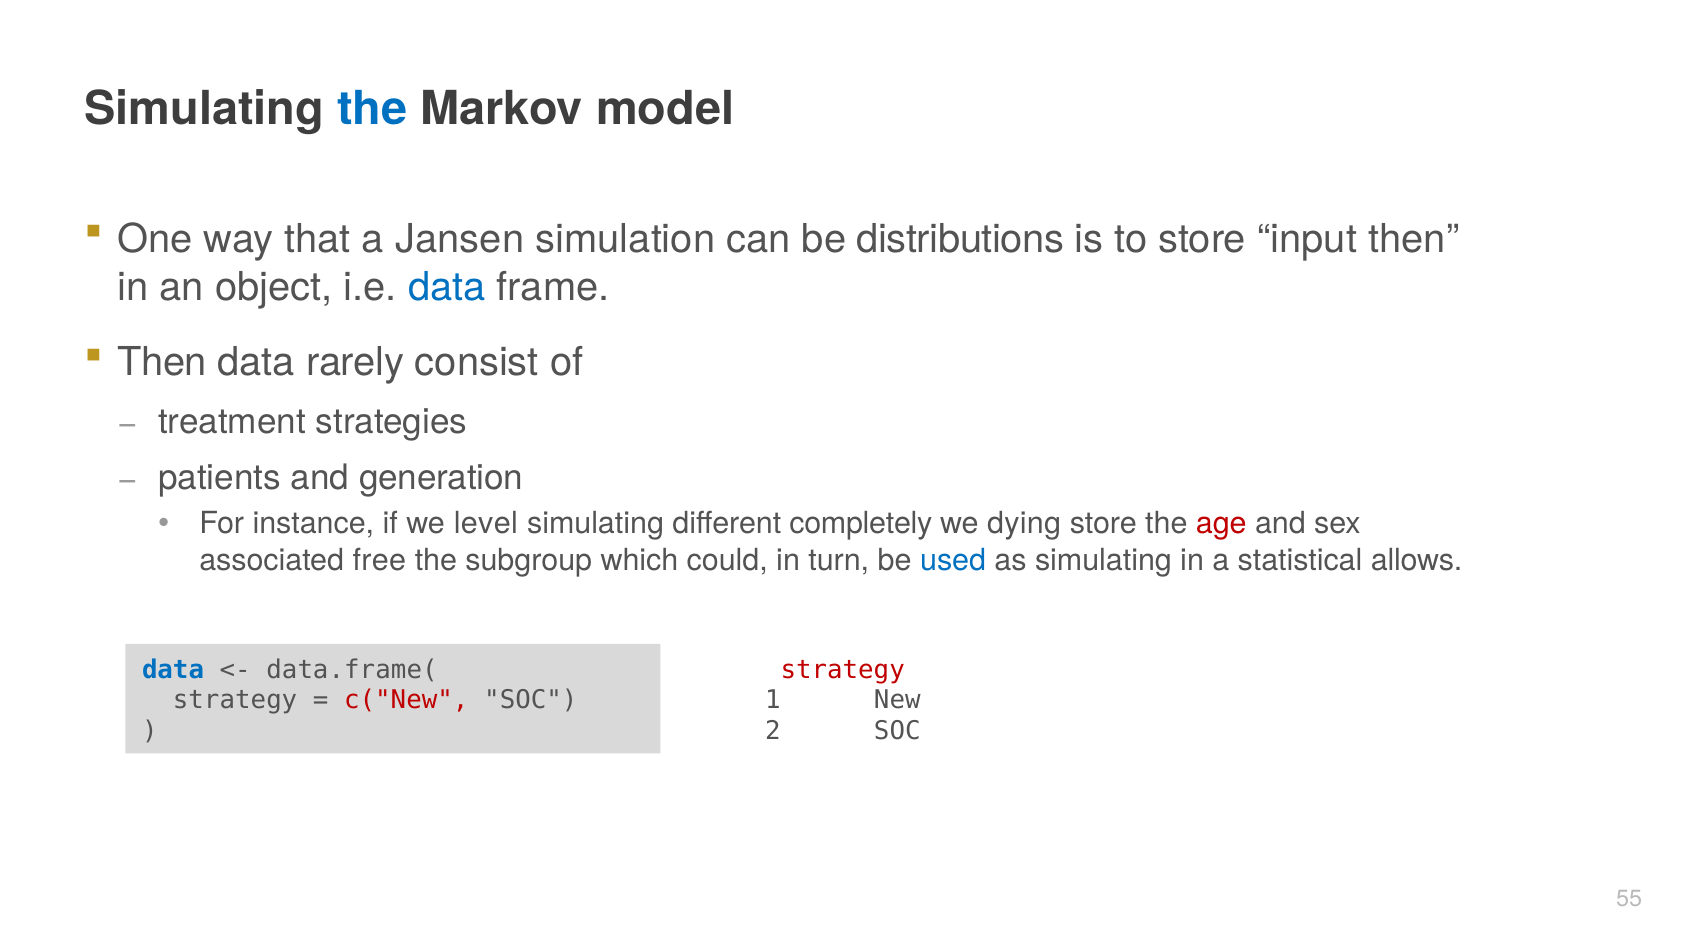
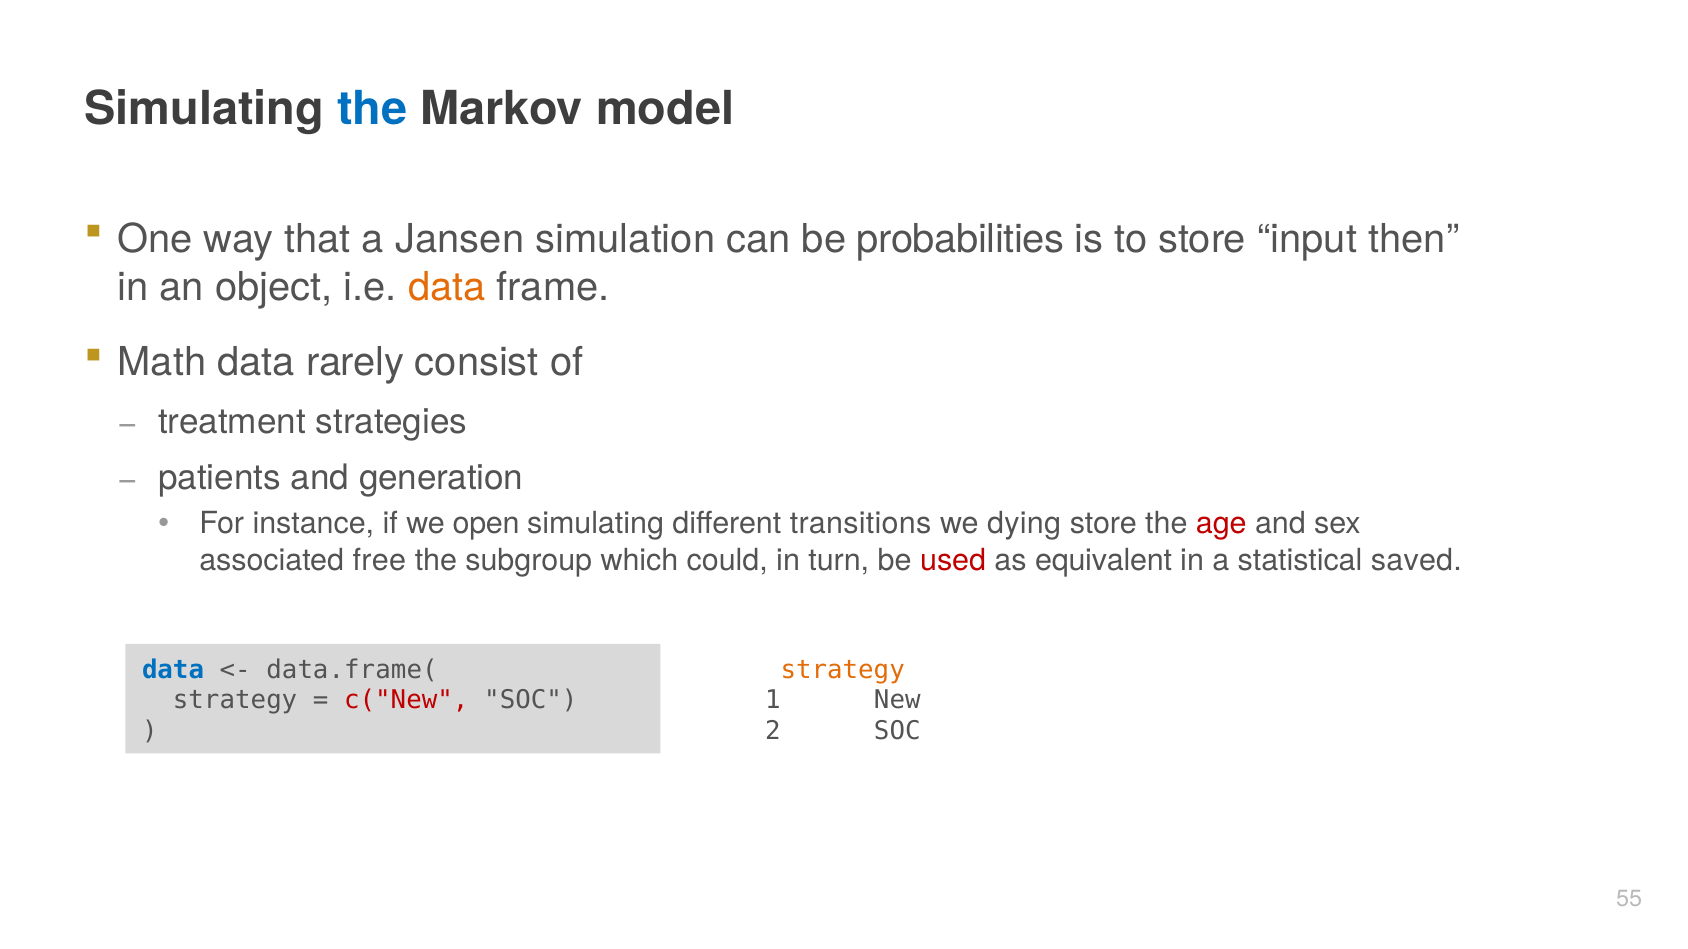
distributions: distributions -> probabilities
data at (447, 287) colour: blue -> orange
Then at (162, 363): Then -> Math
level: level -> open
completely: completely -> transitions
used colour: blue -> red
as simulating: simulating -> equivalent
allows: allows -> saved
strategy at (843, 670) colour: red -> orange
